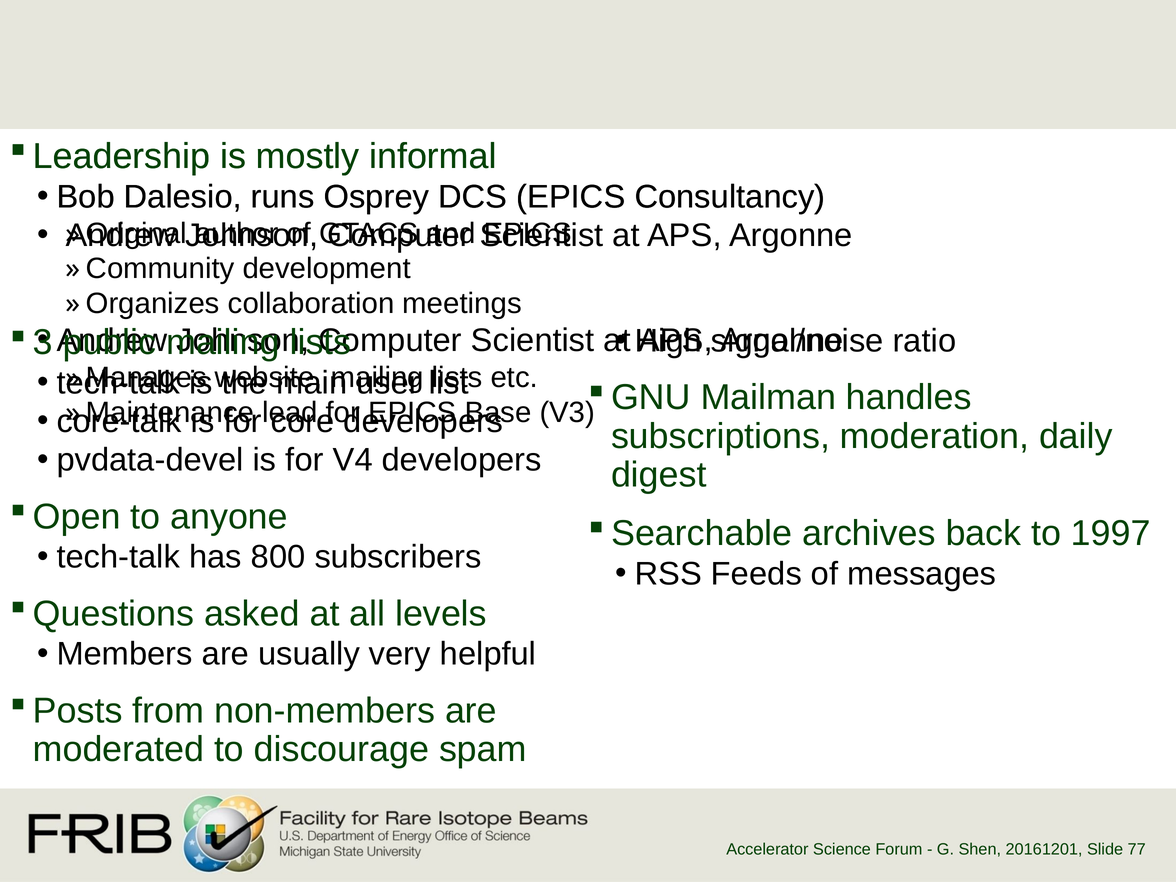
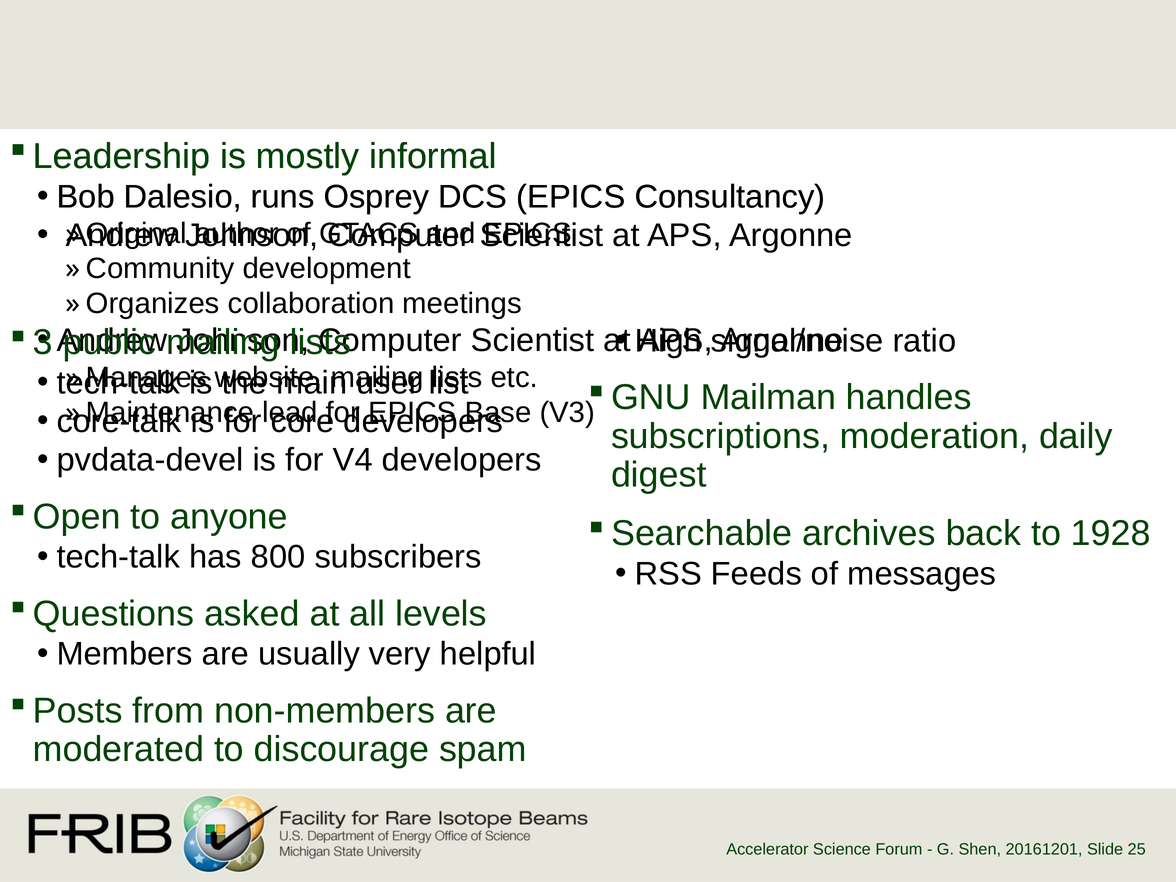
1997: 1997 -> 1928
77: 77 -> 25
